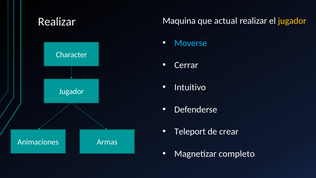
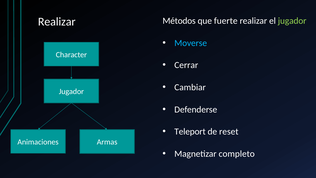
Maquina: Maquina -> Métodos
actual: actual -> fuerte
jugador at (292, 21) colour: yellow -> light green
Intuitivo: Intuitivo -> Cambiar
crear: crear -> reset
